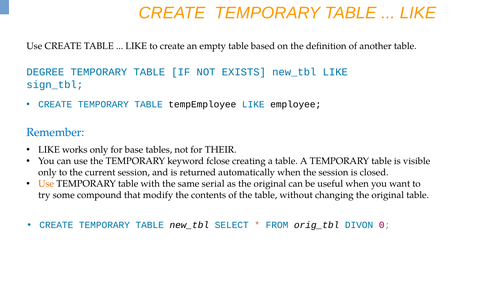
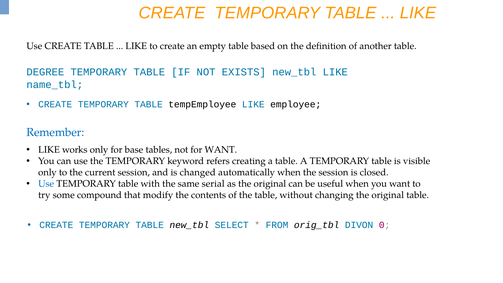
sign_tbl: sign_tbl -> name_tbl
for THEIR: THEIR -> WANT
fclose: fclose -> refers
returned: returned -> changed
Use at (46, 184) colour: orange -> blue
